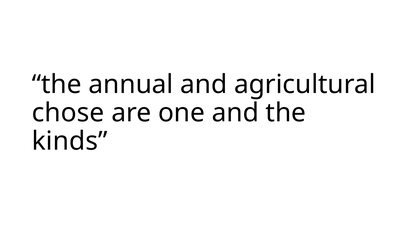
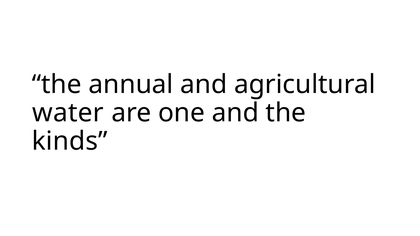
chose: chose -> water
